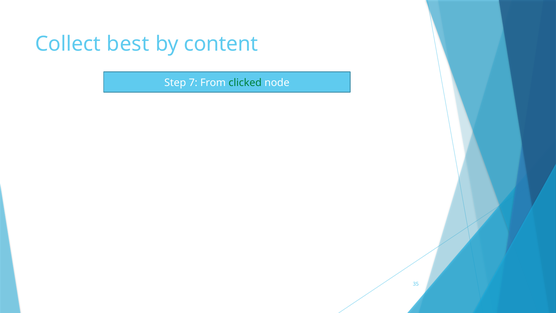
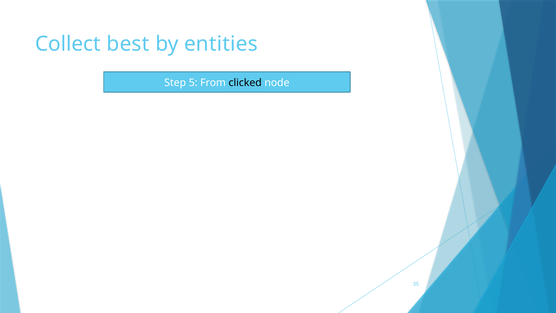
content: content -> entities
7: 7 -> 5
clicked colour: green -> black
